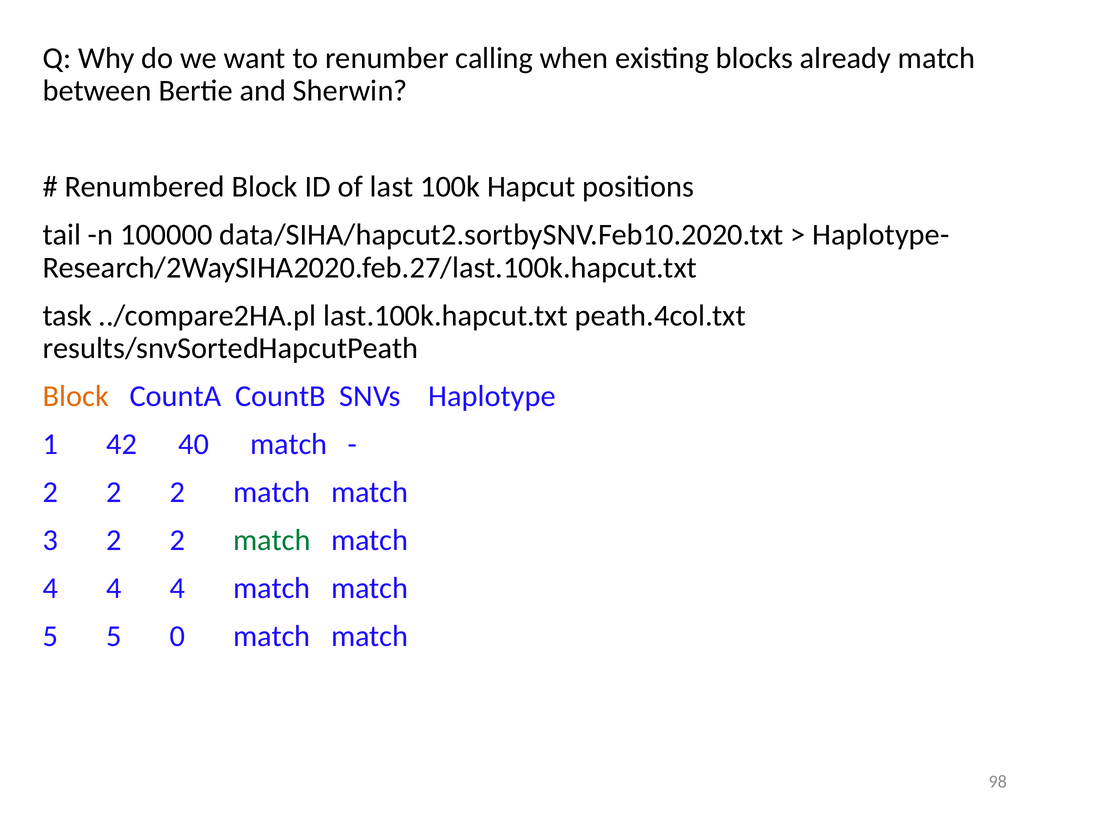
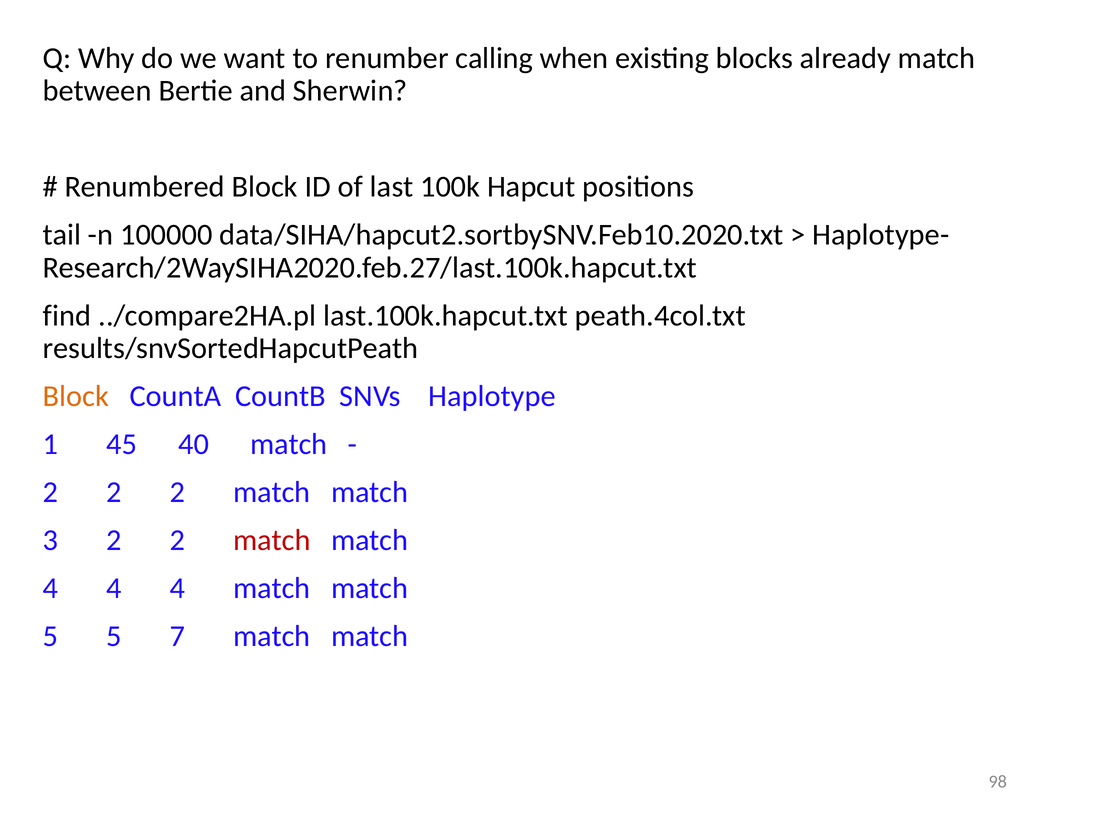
task: task -> find
42: 42 -> 45
match at (272, 541) colour: green -> red
0: 0 -> 7
